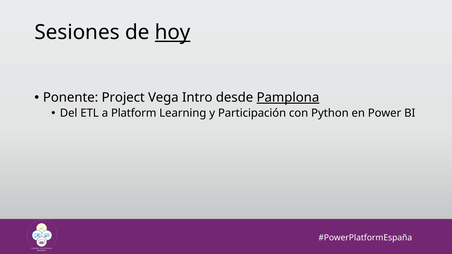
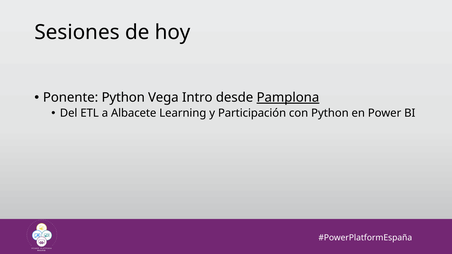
hoy underline: present -> none
Ponente Project: Project -> Python
Platform: Platform -> Albacete
